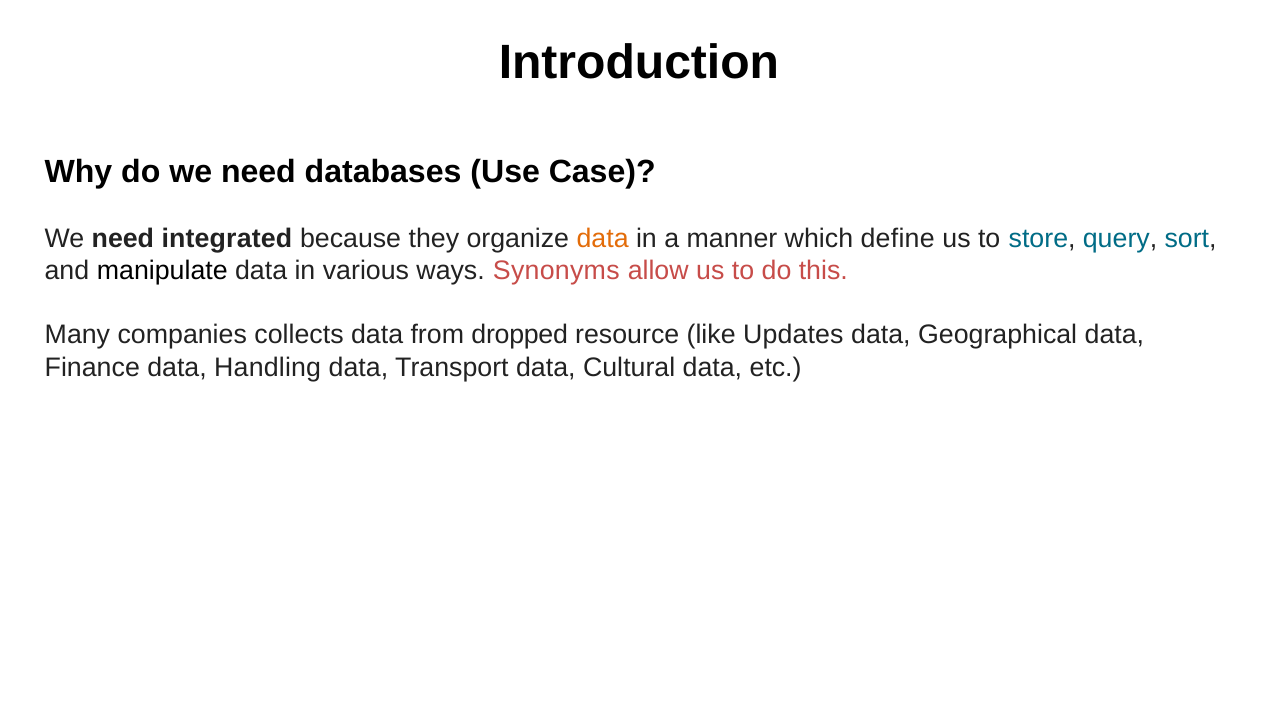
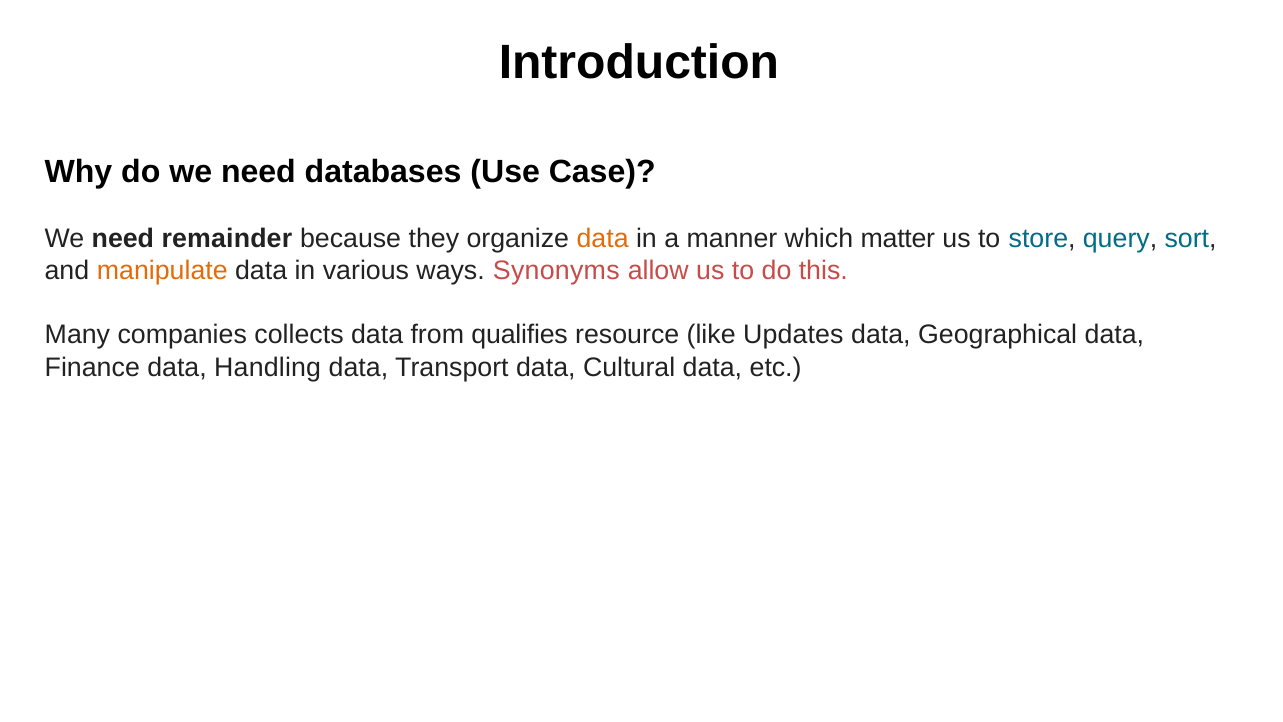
integrated: integrated -> remainder
define: define -> matter
manipulate colour: black -> orange
dropped: dropped -> qualifies
